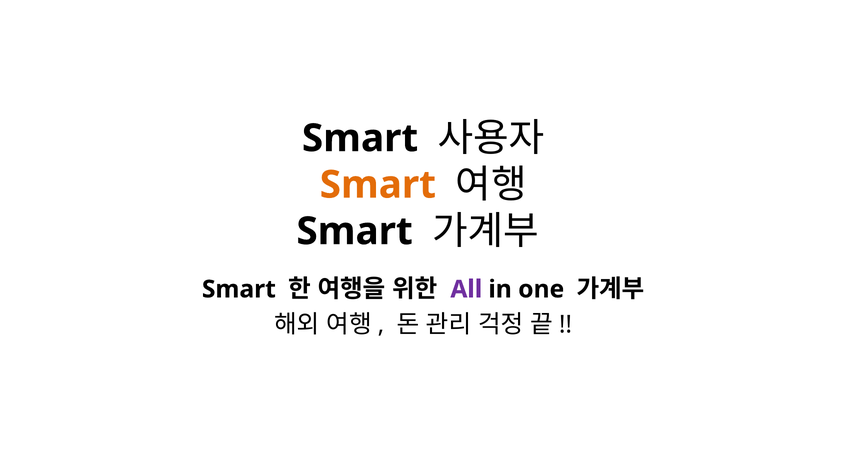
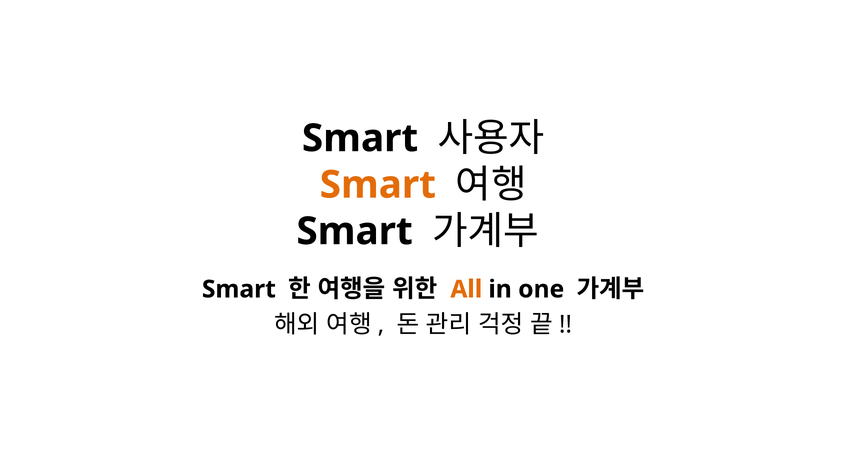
All colour: purple -> orange
